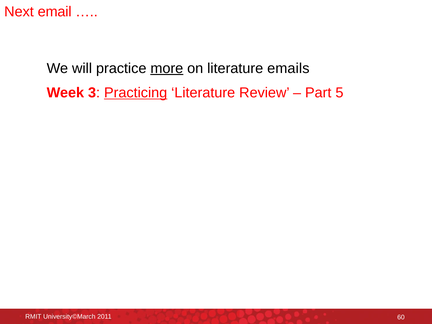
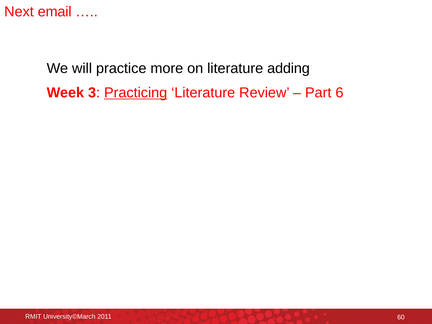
more underline: present -> none
emails: emails -> adding
5: 5 -> 6
